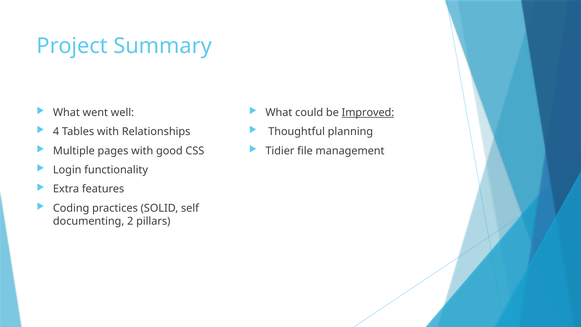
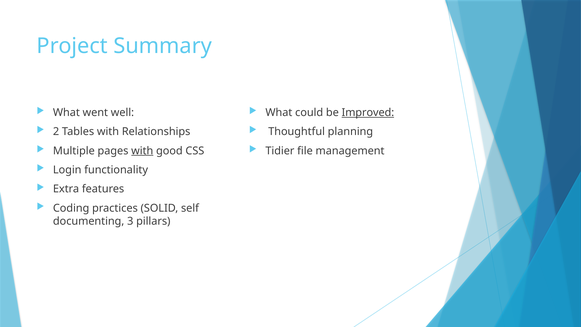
4: 4 -> 2
with at (142, 151) underline: none -> present
2: 2 -> 3
